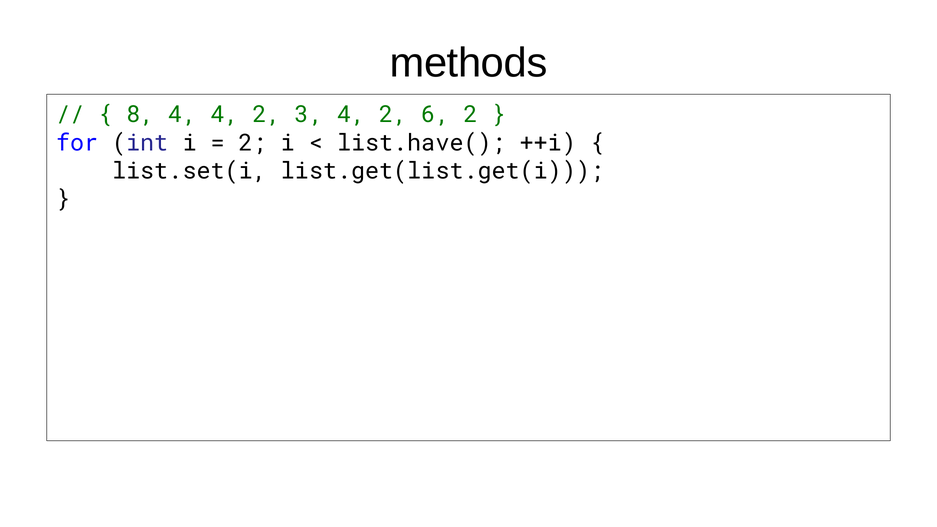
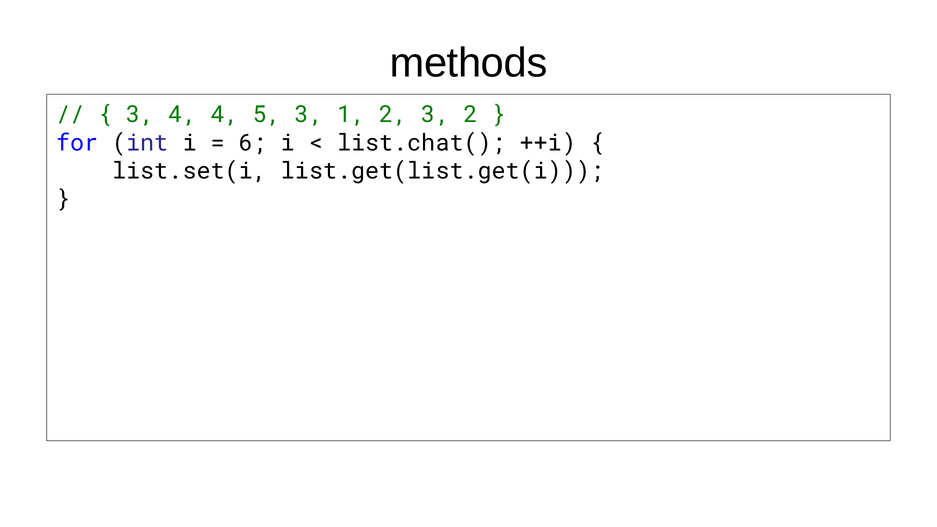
8 at (140, 115): 8 -> 3
4 4 2: 2 -> 5
3 4: 4 -> 1
2 6: 6 -> 3
2 at (253, 143): 2 -> 6
list.have(: list.have( -> list.chat(
